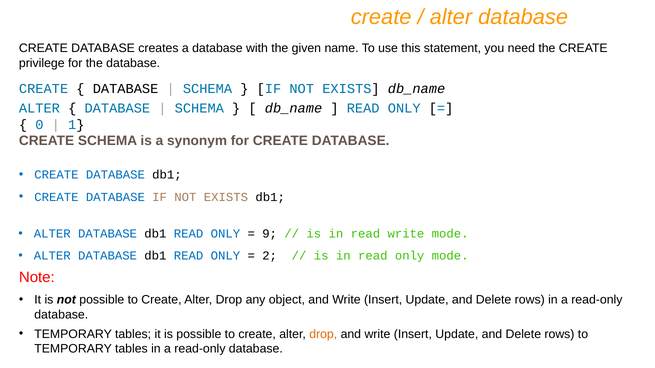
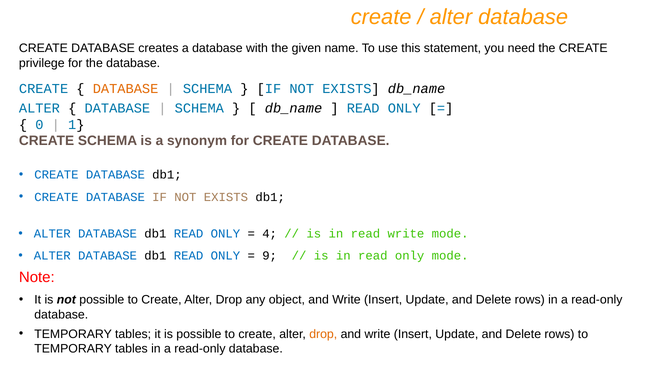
DATABASE at (126, 89) colour: black -> orange
9: 9 -> 4
2: 2 -> 9
